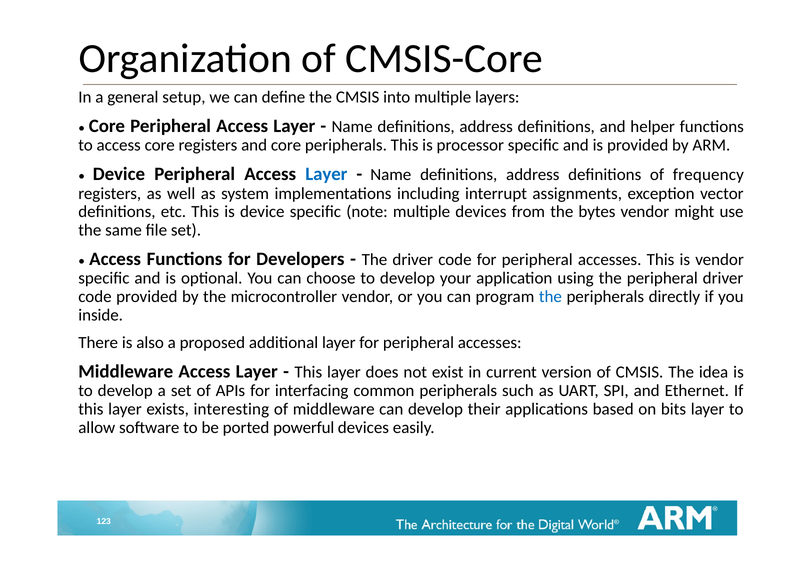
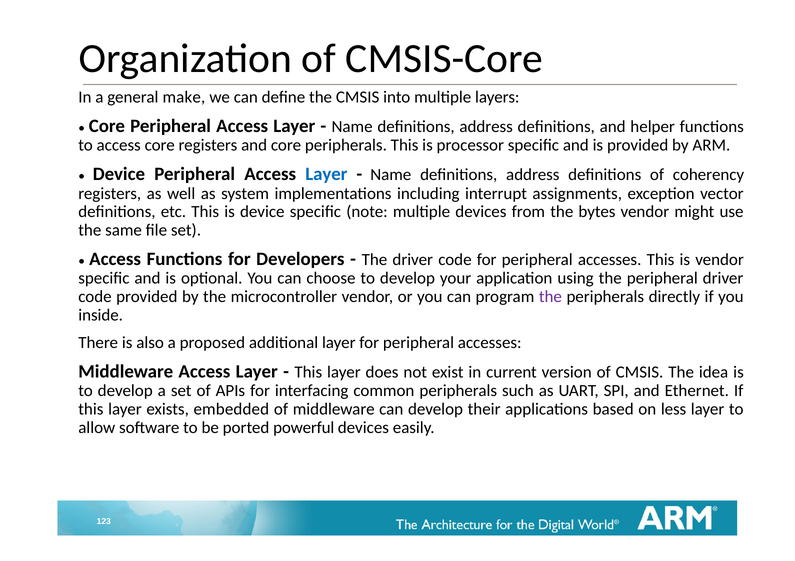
setup: setup -> make
frequency: frequency -> coherency
the at (550, 297) colour: blue -> purple
interesting: interesting -> embedded
bits: bits -> less
